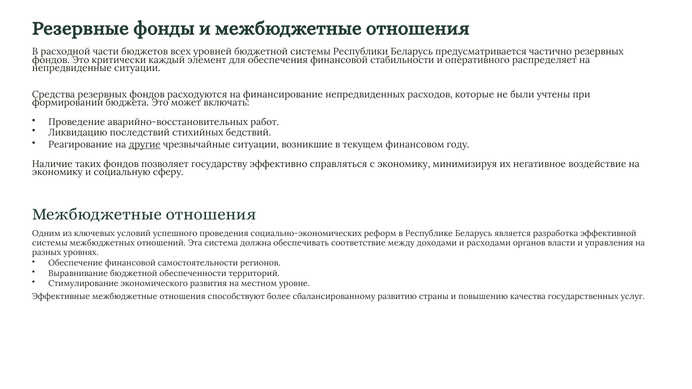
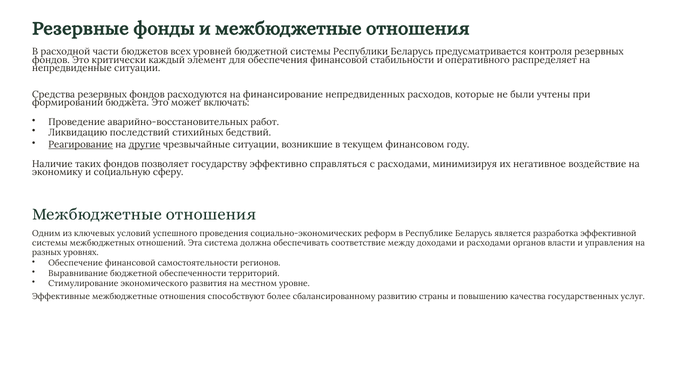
частично: частично -> контроля
Реагирование underline: none -> present
с экономику: экономику -> расходами
